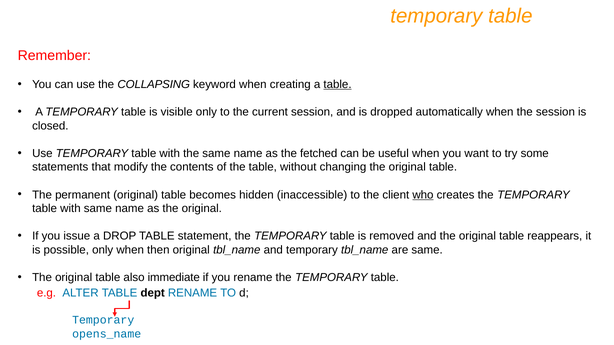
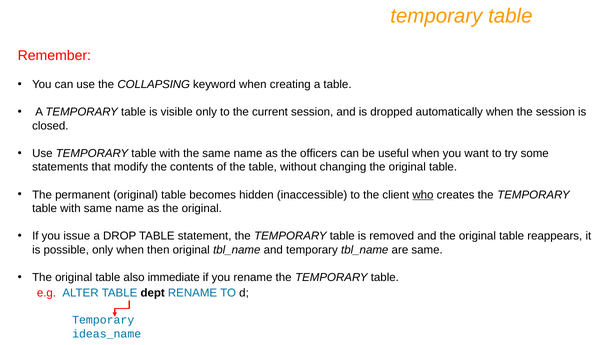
table at (338, 84) underline: present -> none
fetched: fetched -> officers
opens_name: opens_name -> ideas_name
